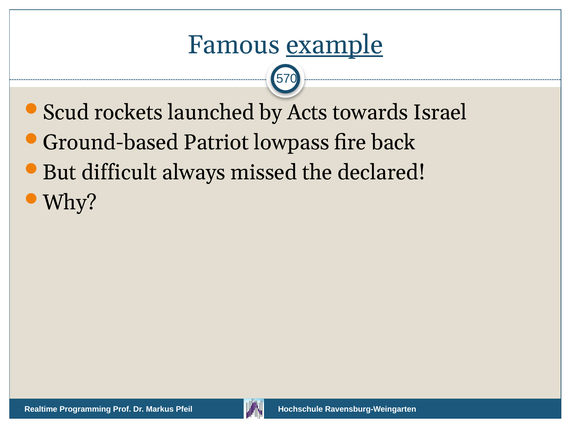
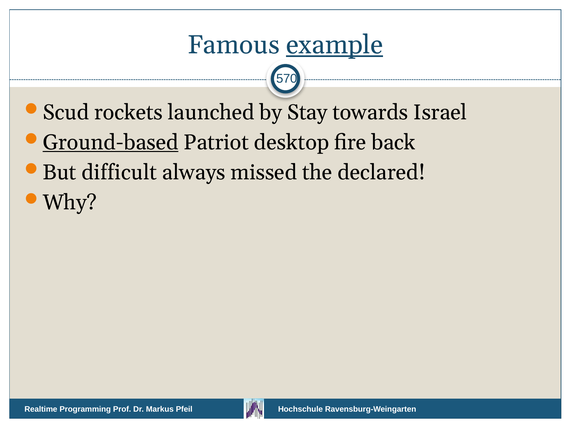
Acts: Acts -> Stay
Ground-based underline: none -> present
lowpass: lowpass -> desktop
